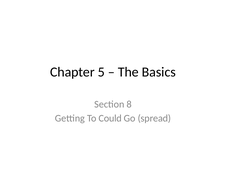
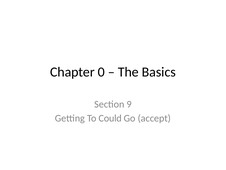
5: 5 -> 0
8: 8 -> 9
spread: spread -> accept
